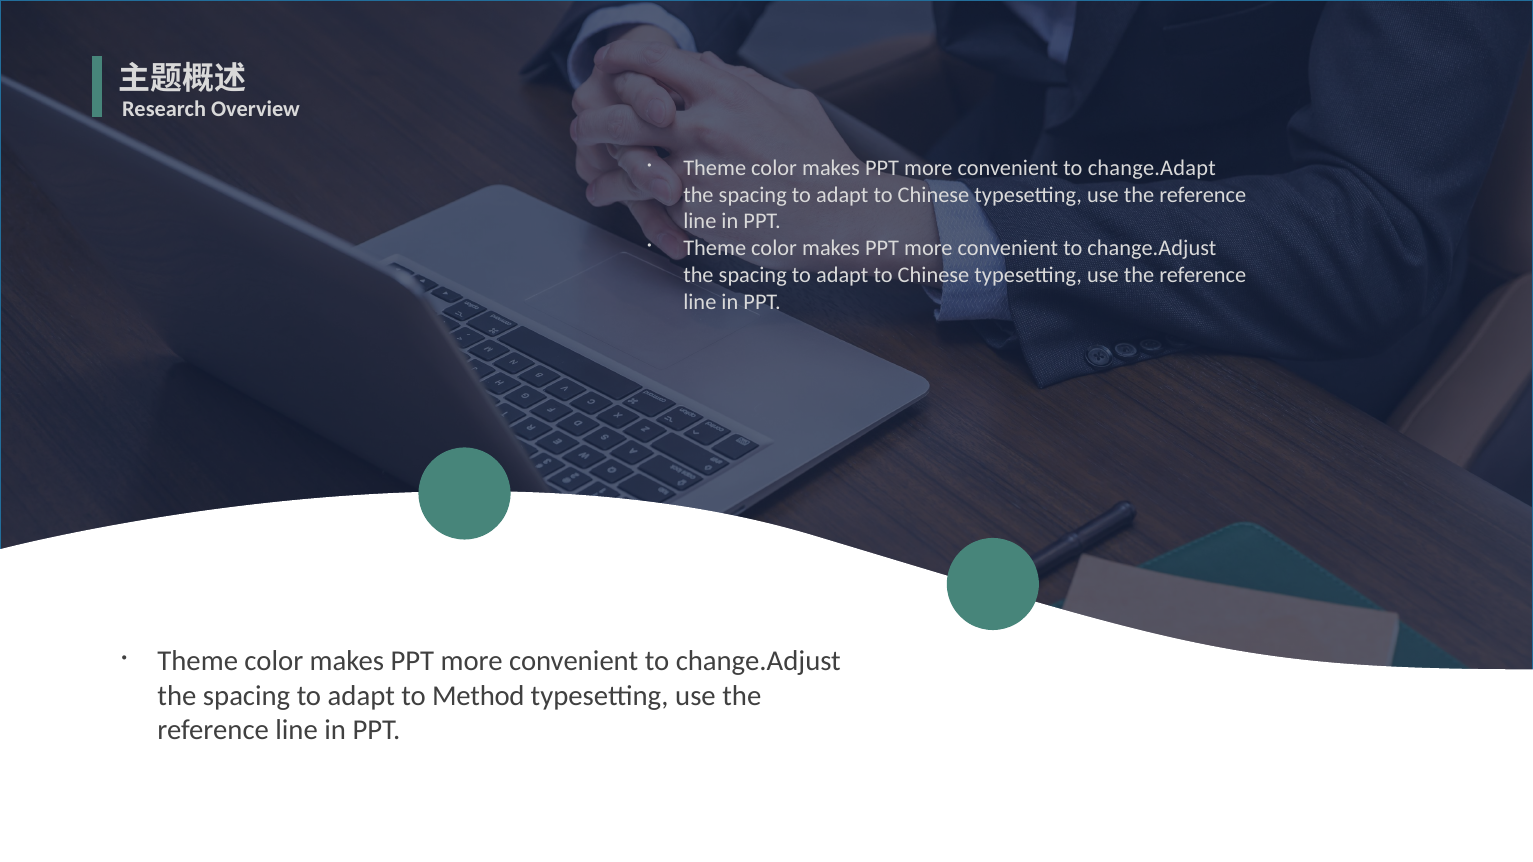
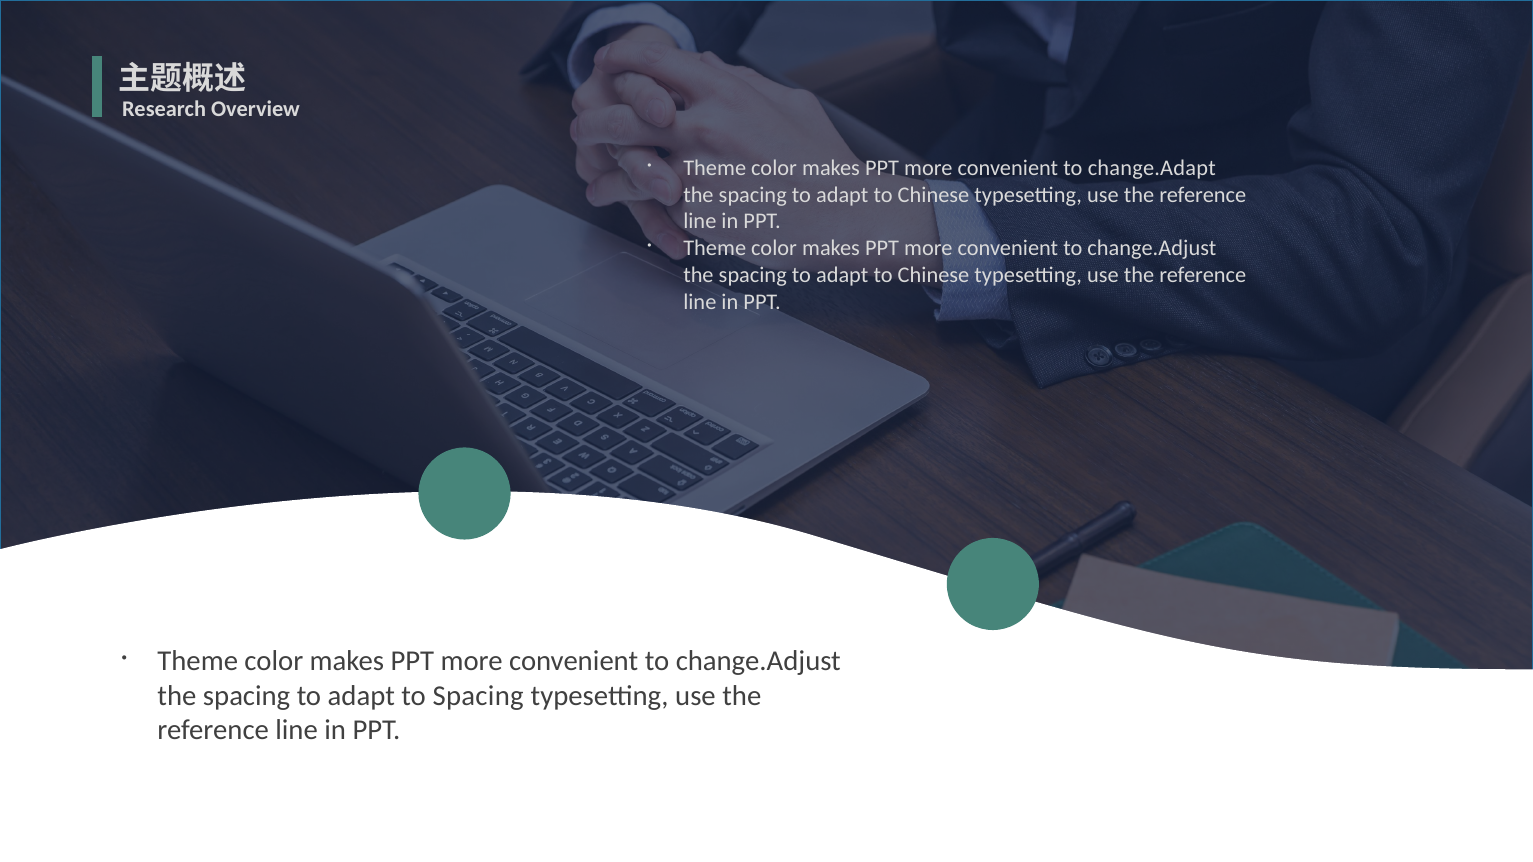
to Method: Method -> Spacing
